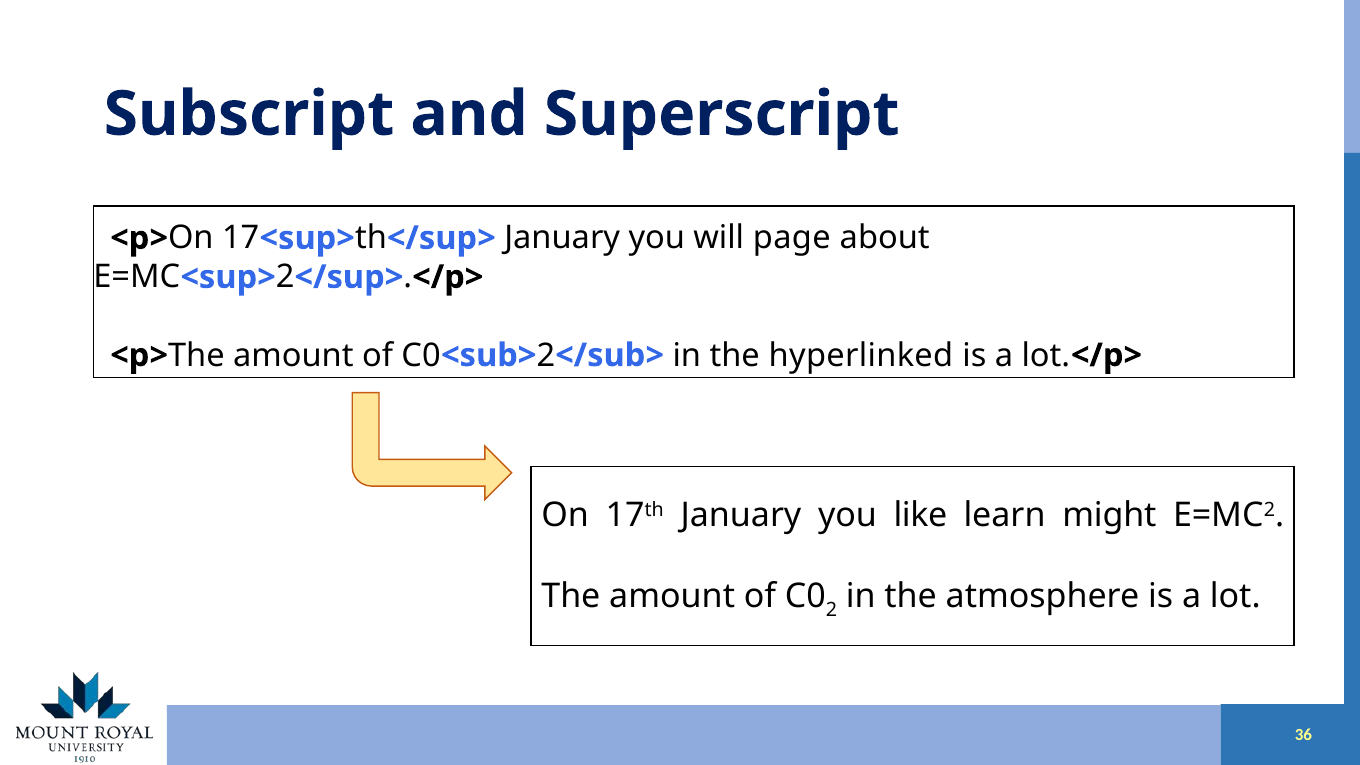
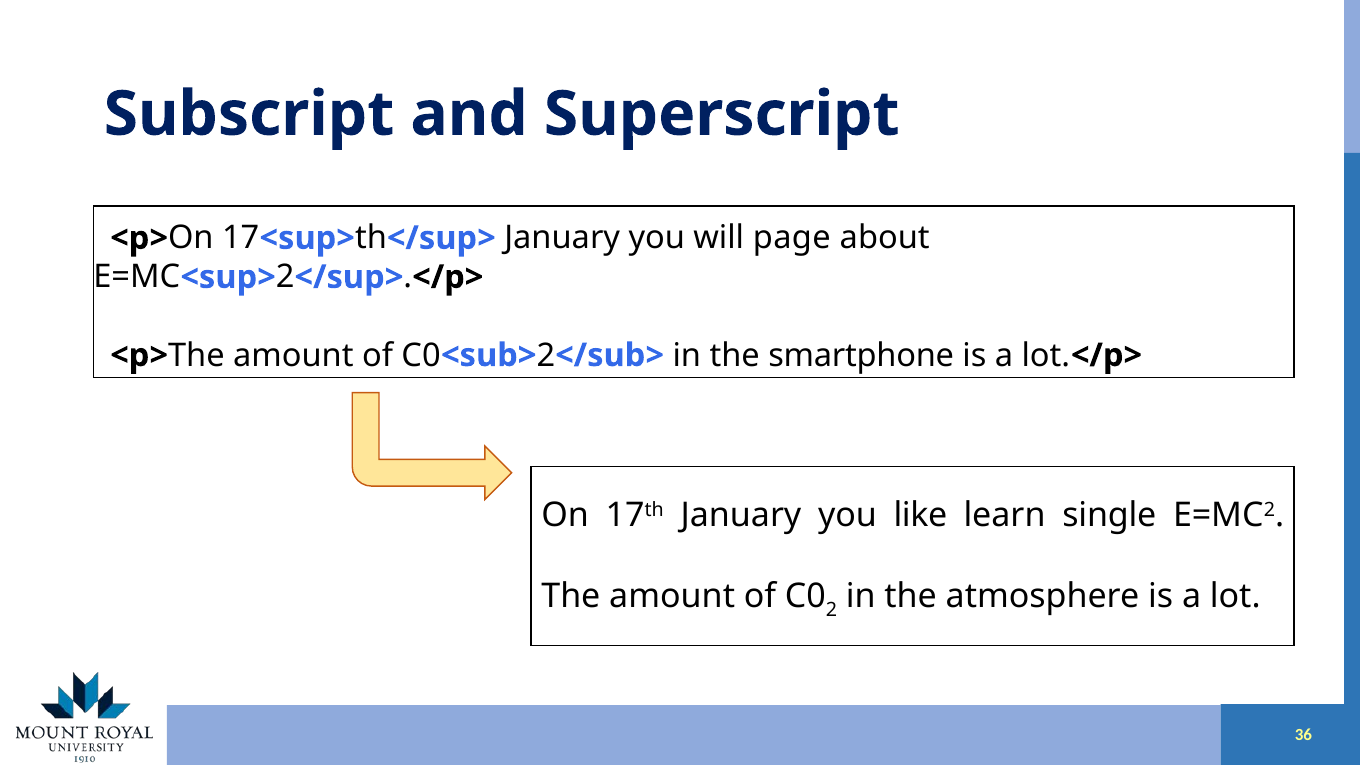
hyperlinked: hyperlinked -> smartphone
might: might -> single
